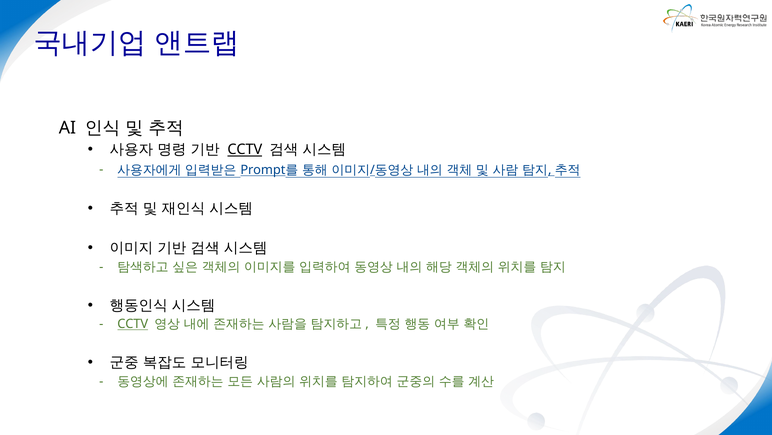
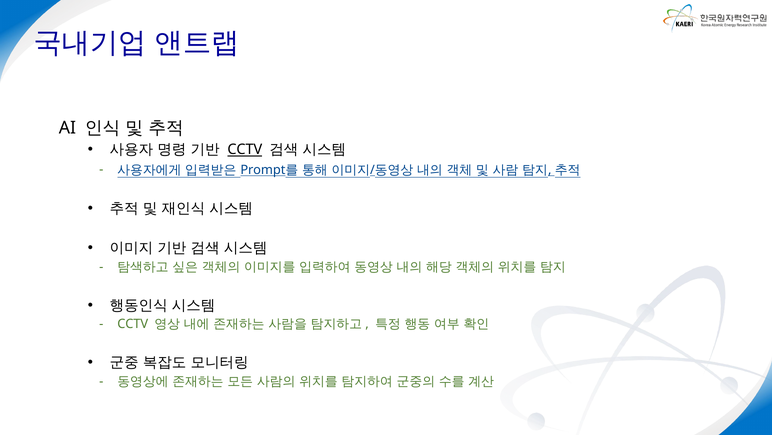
CCTV at (133, 324) underline: present -> none
